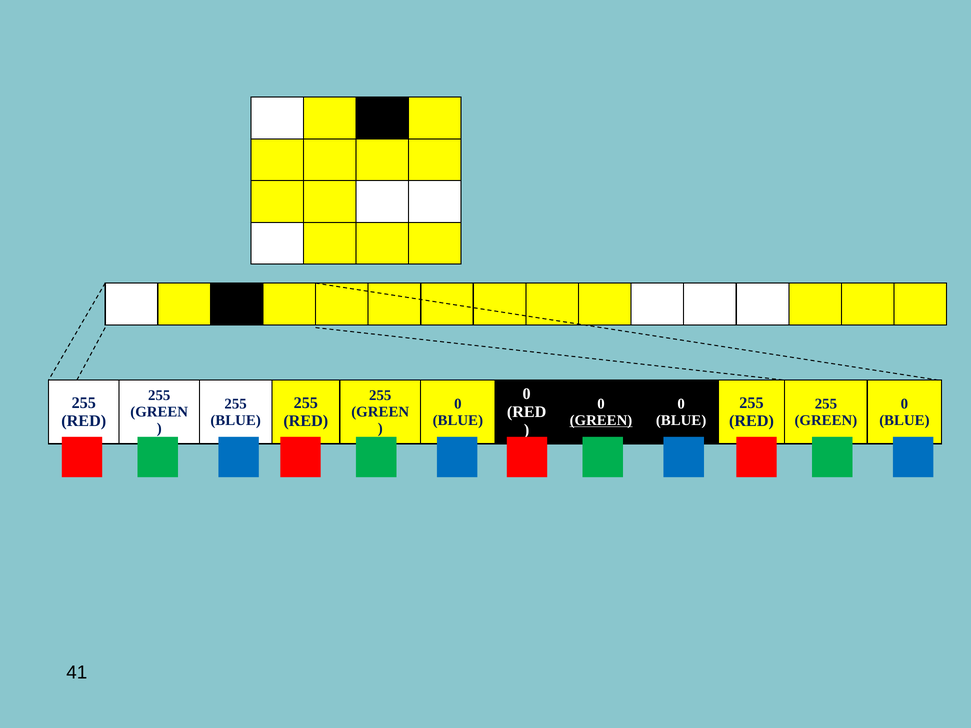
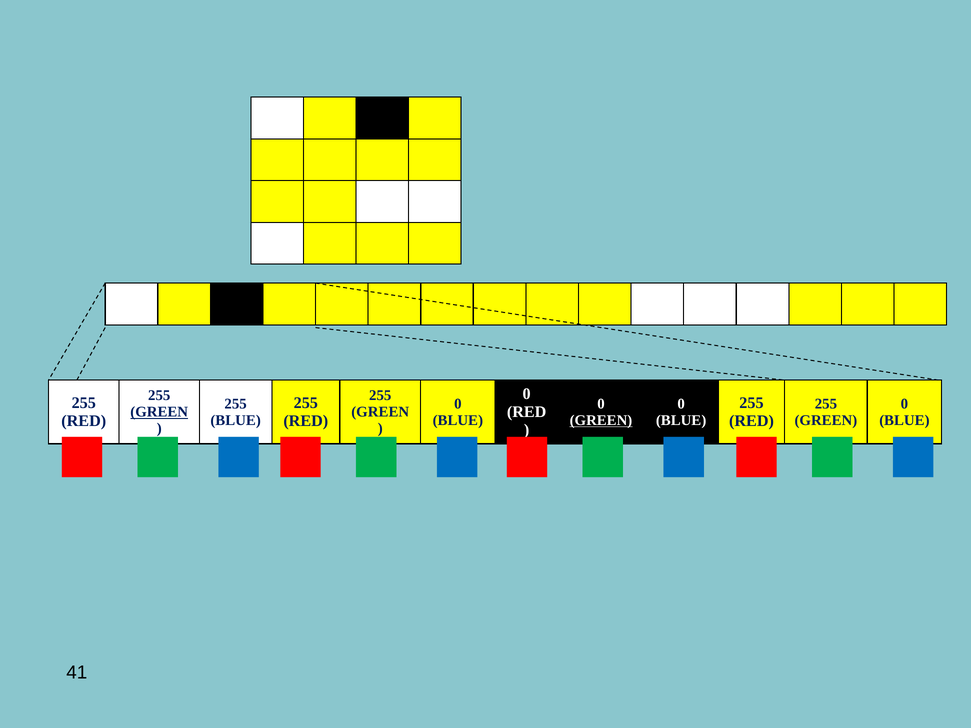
GREEN at (159, 412) underline: none -> present
